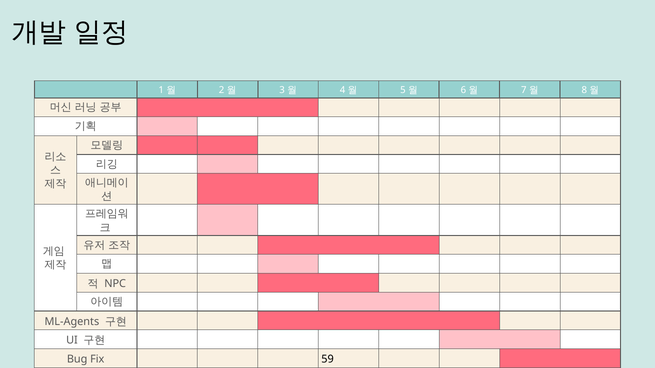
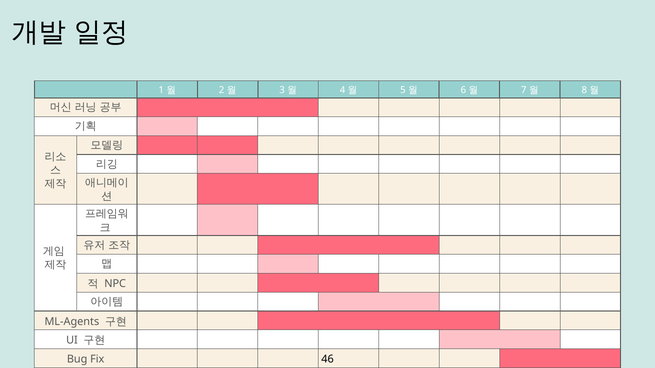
59: 59 -> 46
